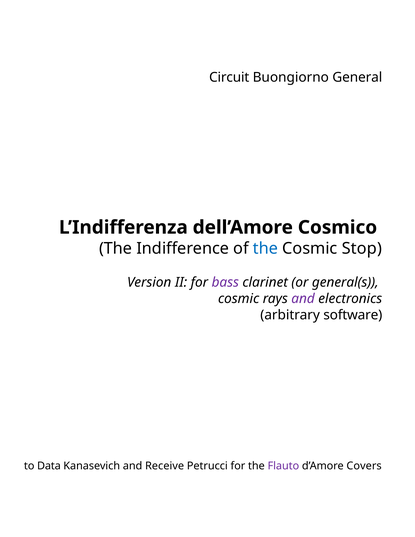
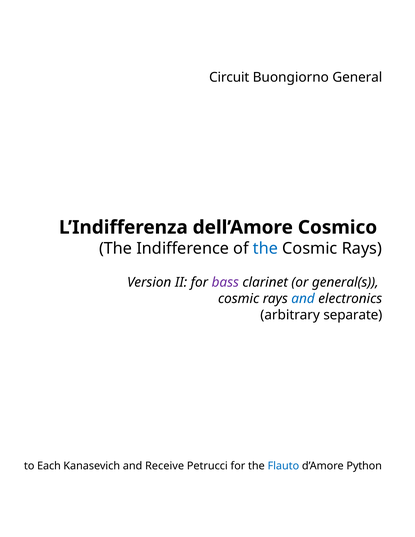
Stop at (362, 248): Stop -> Rays
and at (303, 299) colour: purple -> blue
software: software -> separate
Data: Data -> Each
Flauto colour: purple -> blue
Covers: Covers -> Python
